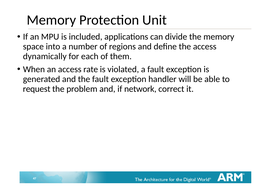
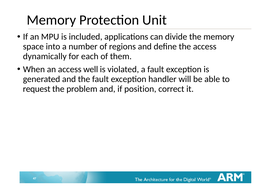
rate: rate -> well
network: network -> position
